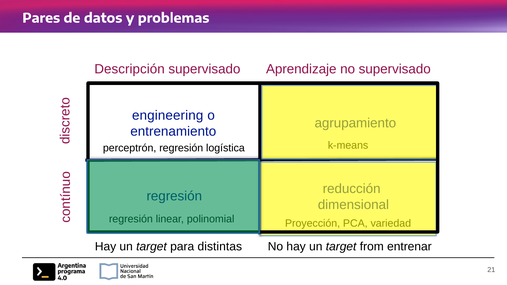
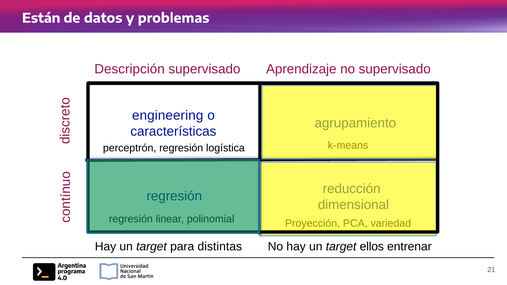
Pares: Pares -> Están
entrenamiento: entrenamiento -> características
from: from -> ellos
